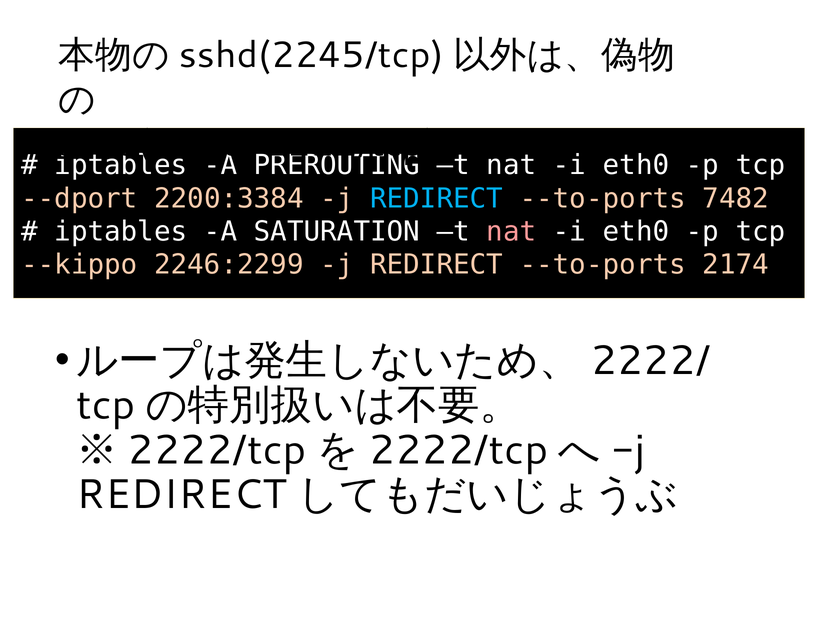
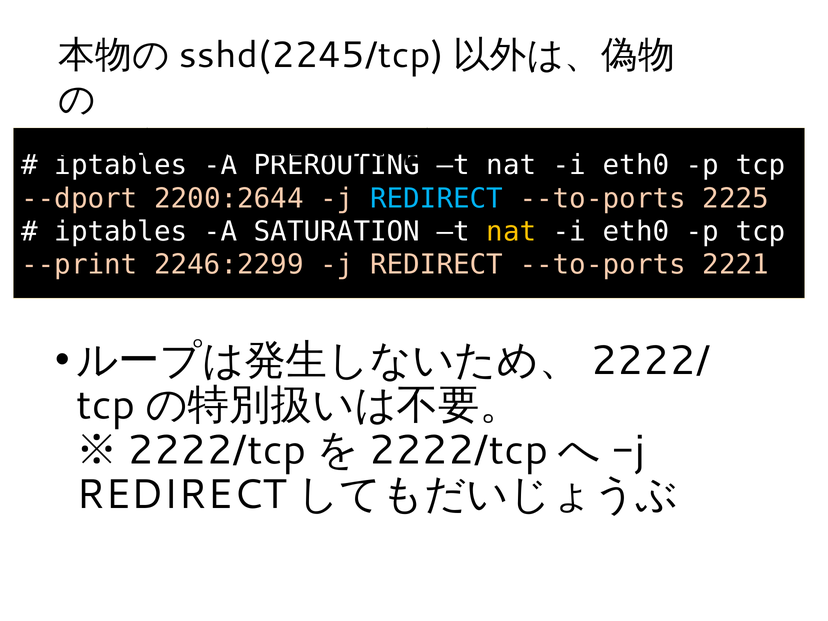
2200:3384: 2200:3384 -> 2200:2644
7482: 7482 -> 2225
nat at (511, 232) colour: pink -> yellow
--kippo: --kippo -> --print
2174: 2174 -> 2221
